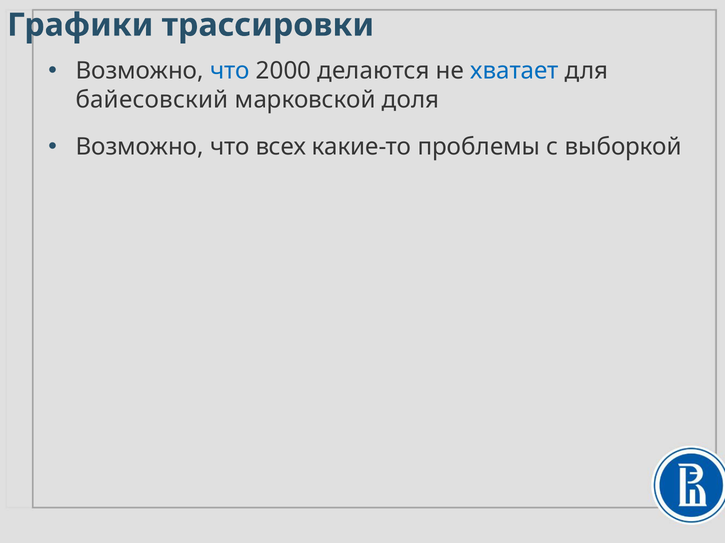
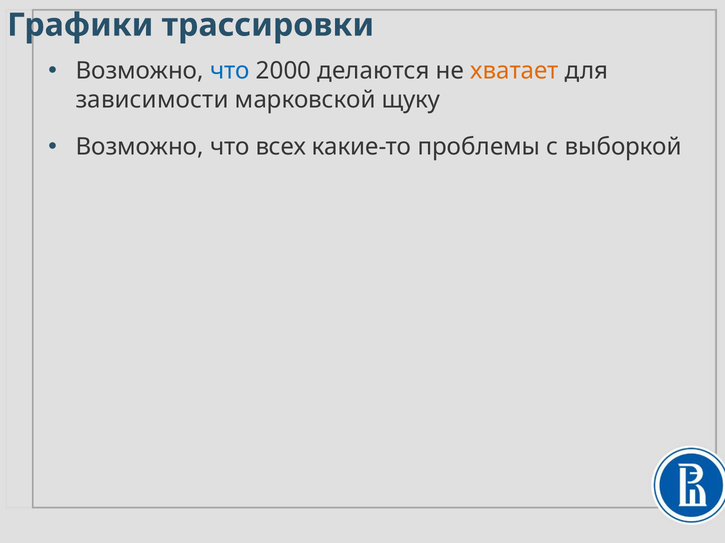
хватает colour: blue -> orange
байесовский: байесовский -> зависимости
доля: доля -> щуку
